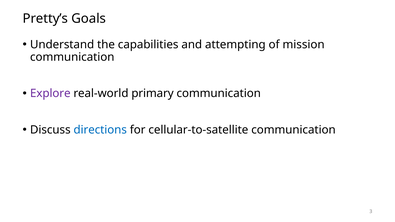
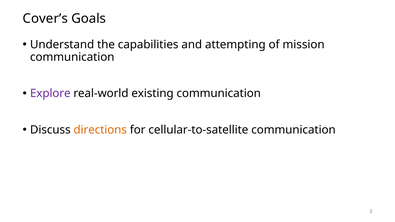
Pretty’s: Pretty’s -> Cover’s
primary: primary -> existing
directions colour: blue -> orange
